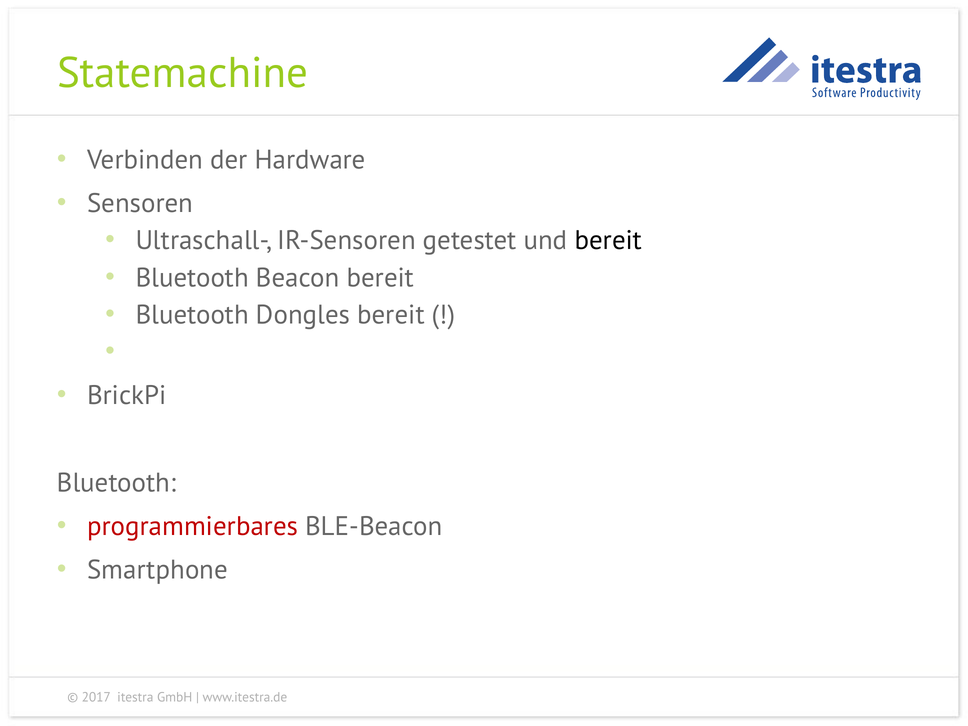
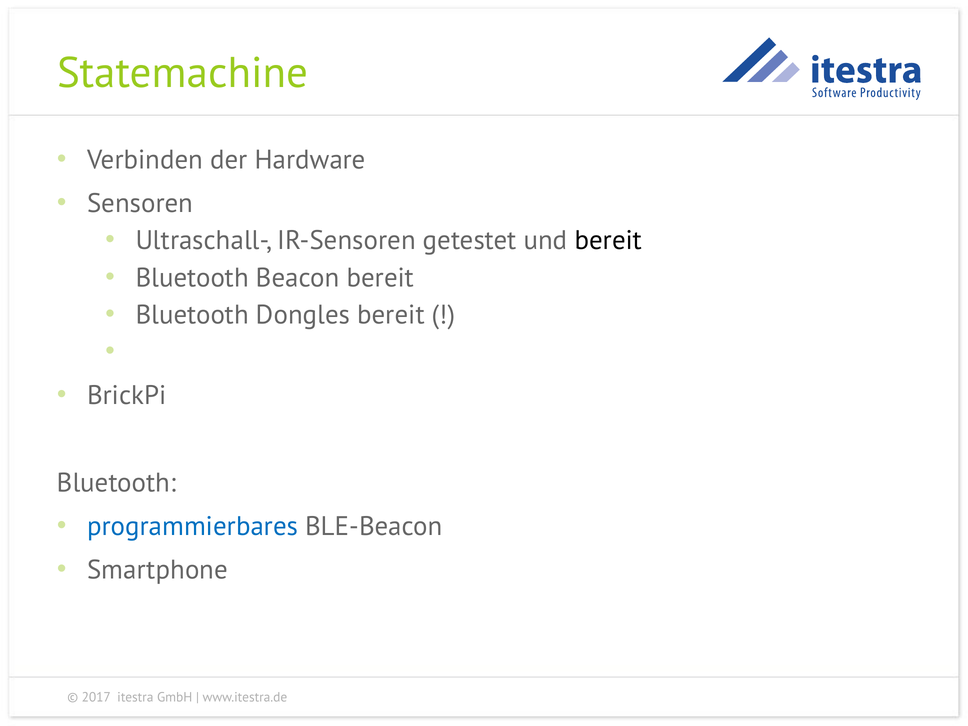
programmierbares colour: red -> blue
